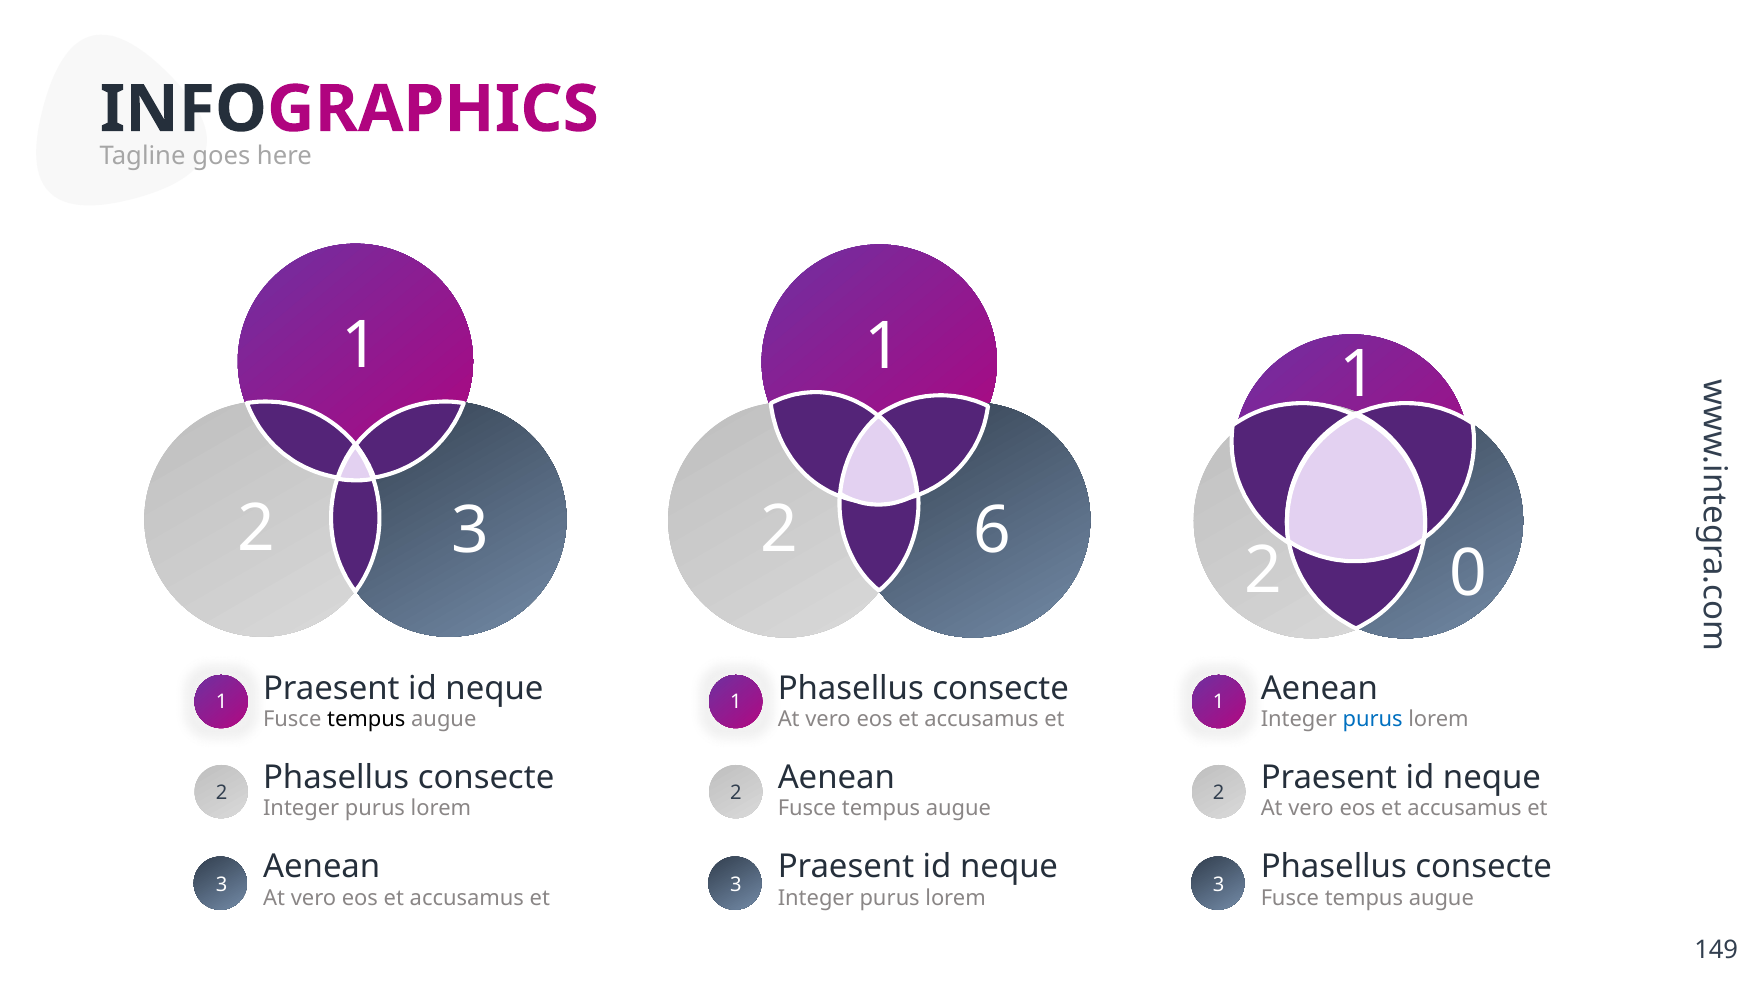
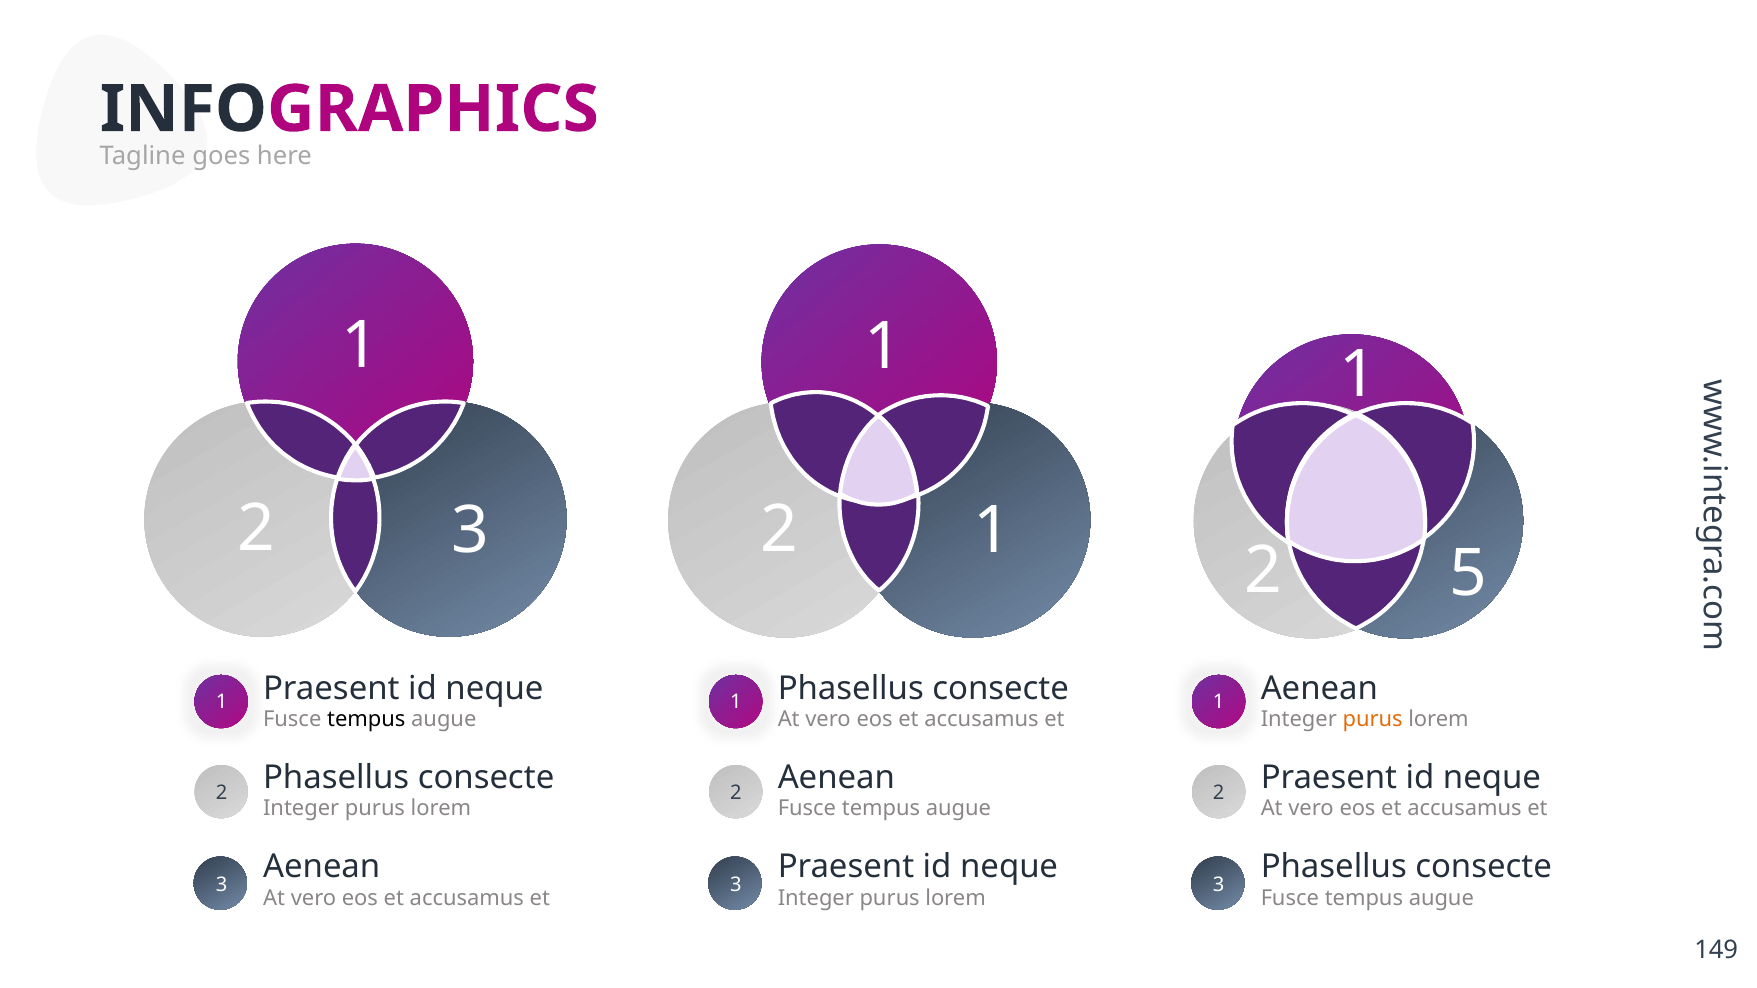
2 6: 6 -> 1
0: 0 -> 5
purus at (1373, 719) colour: blue -> orange
